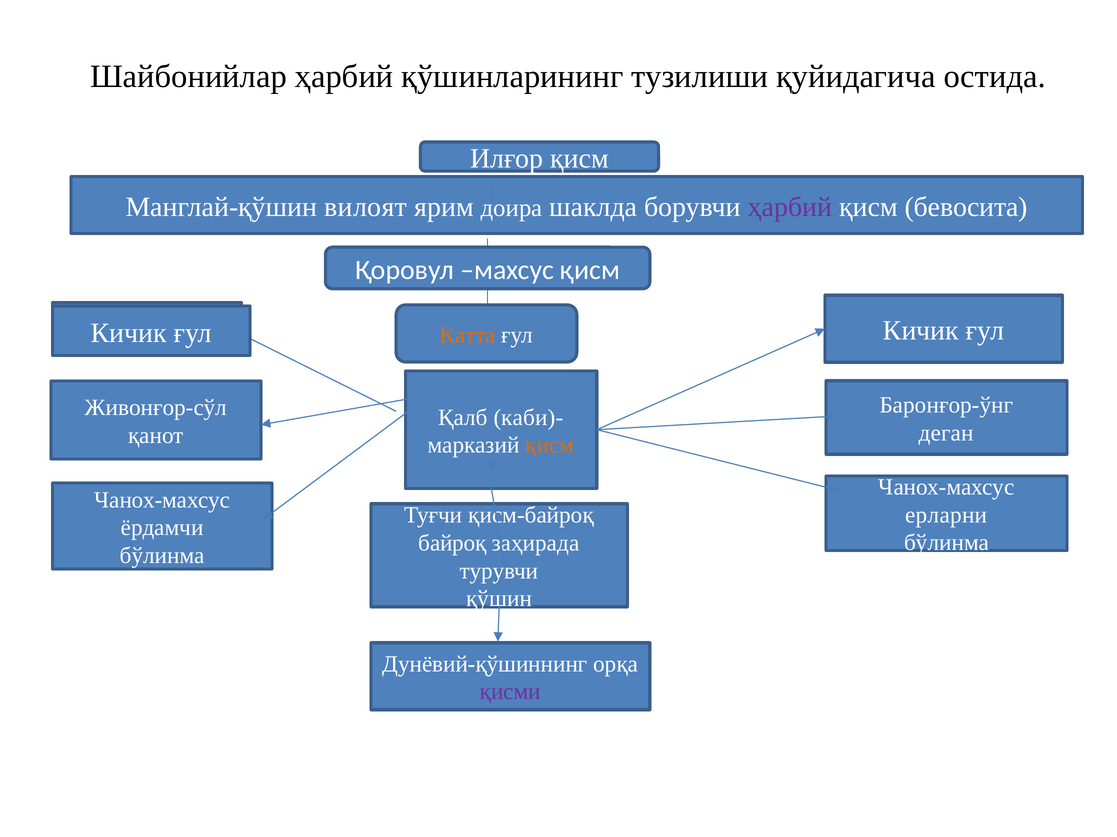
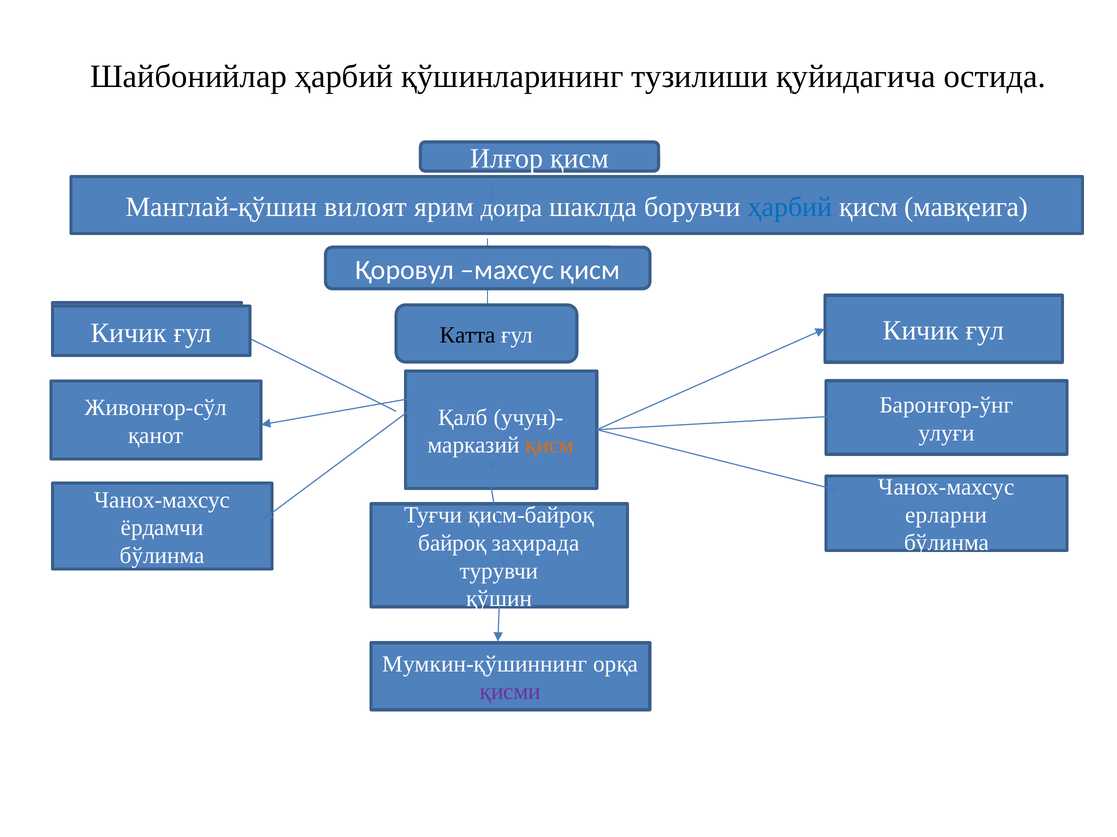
ҳарбий at (790, 207) colour: purple -> blue
бевосита: бевосита -> мавқеига
Катта colour: orange -> black
каби)-: каби)- -> учун)-
деган: деган -> улуғи
Дунёвий-қўшиннинг: Дунёвий-қўшиннинг -> Мумкин-қўшиннинг
